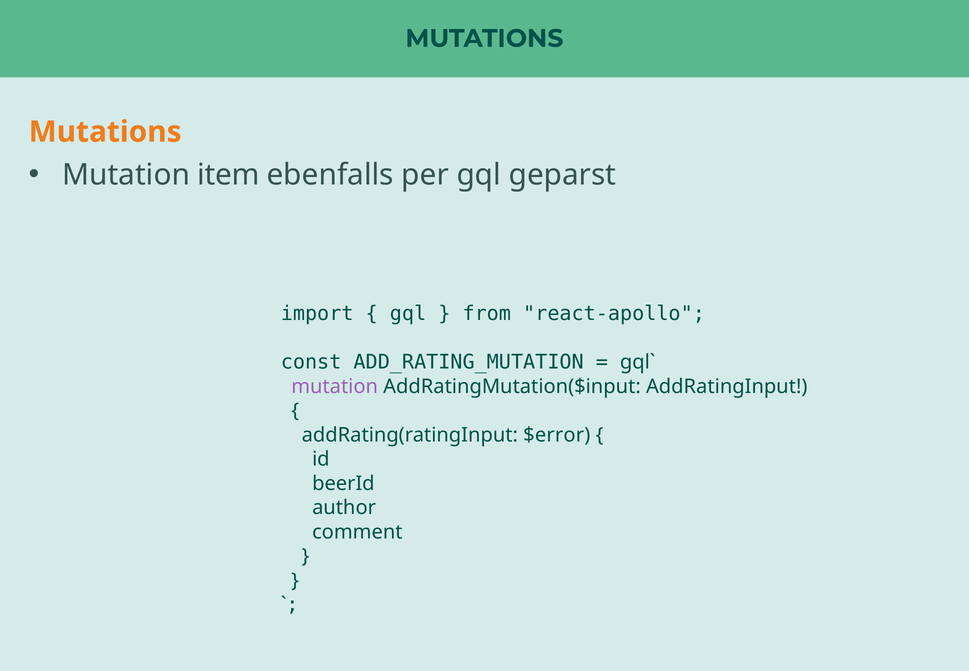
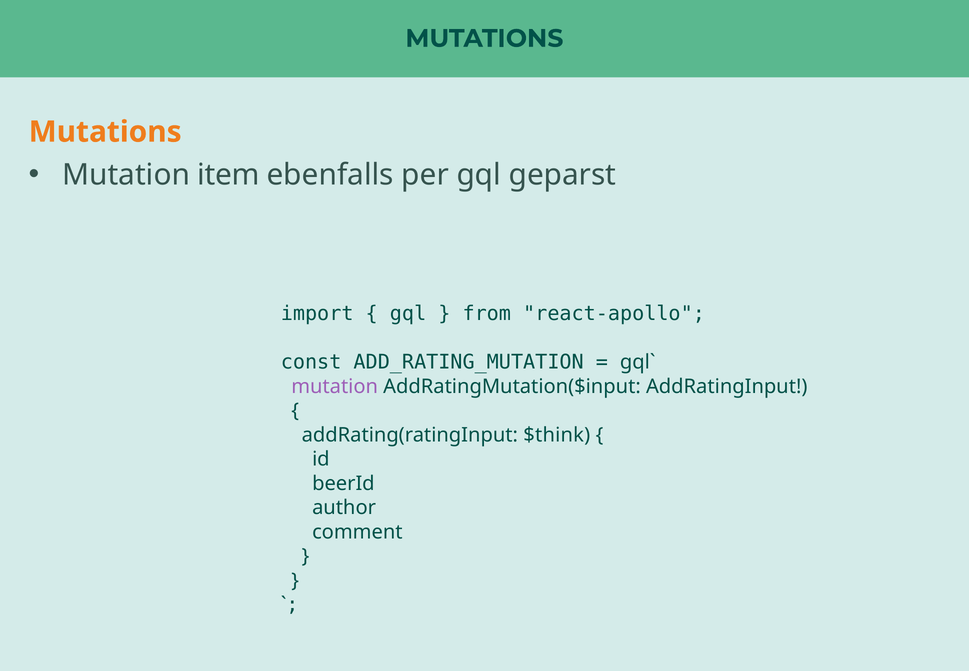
$error: $error -> $think
